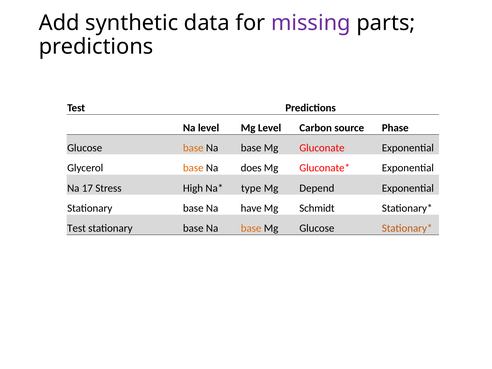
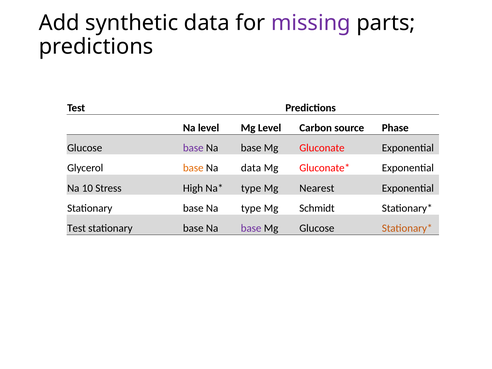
base at (193, 148) colour: orange -> purple
Na does: does -> data
17: 17 -> 10
Depend: Depend -> Nearest
Na have: have -> type
base at (251, 228) colour: orange -> purple
